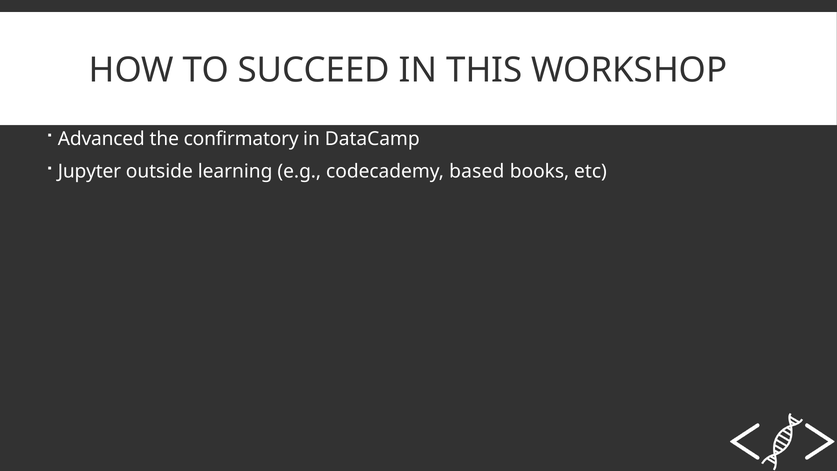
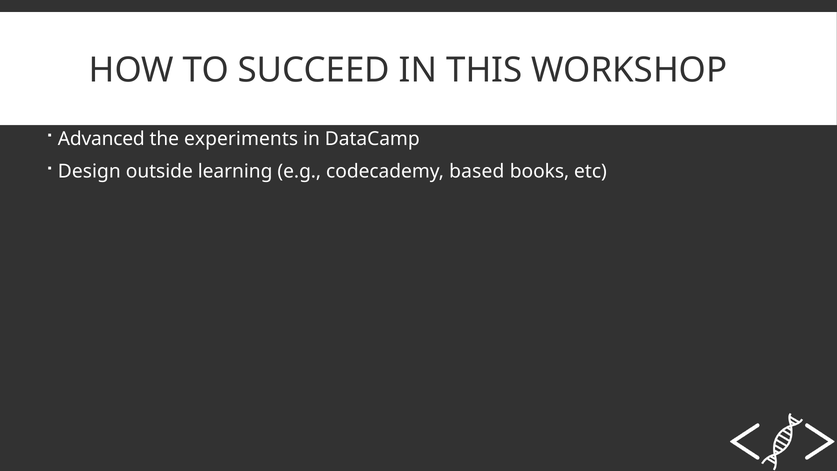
confirmatory: confirmatory -> experiments
Jupyter: Jupyter -> Design
